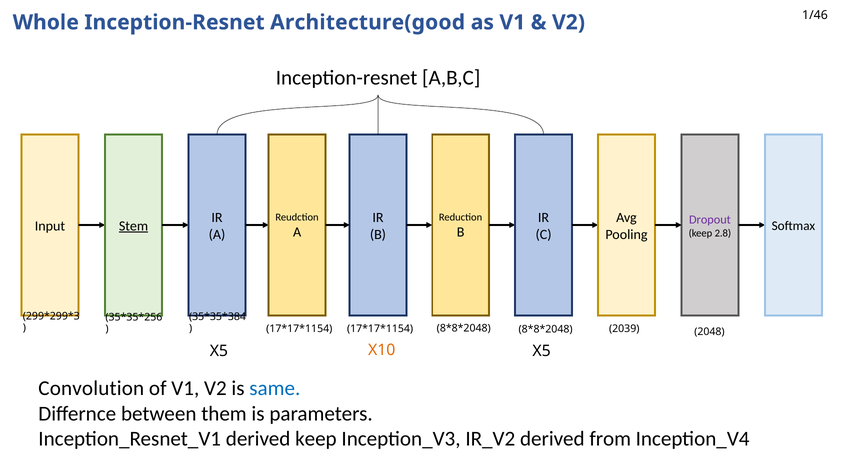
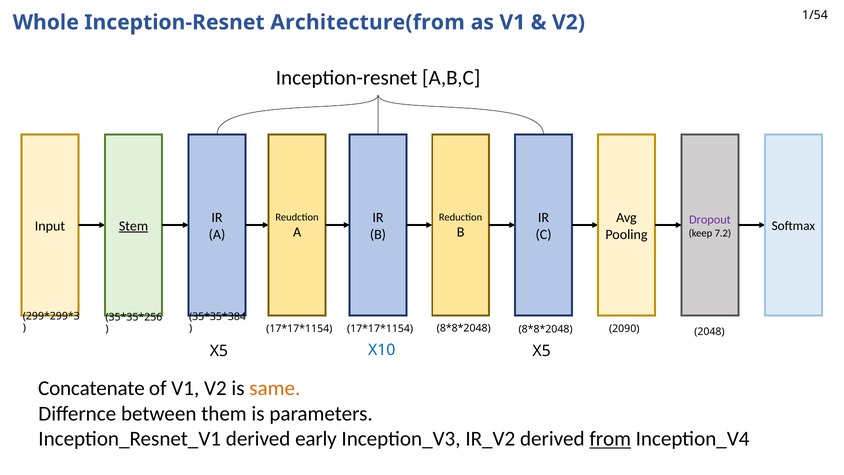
1/46: 1/46 -> 1/54
Architecture(good: Architecture(good -> Architecture(from
2.8: 2.8 -> 7.2
2039: 2039 -> 2090
X10 colour: orange -> blue
Convolution: Convolution -> Concatenate
same colour: blue -> orange
derived keep: keep -> early
from underline: none -> present
